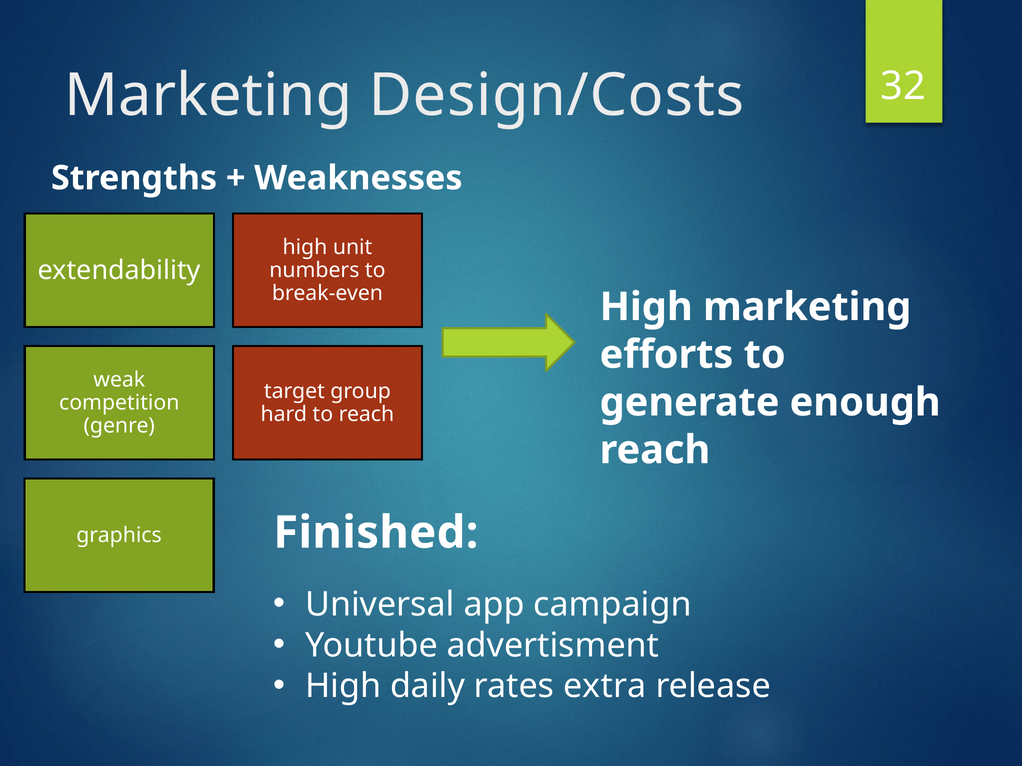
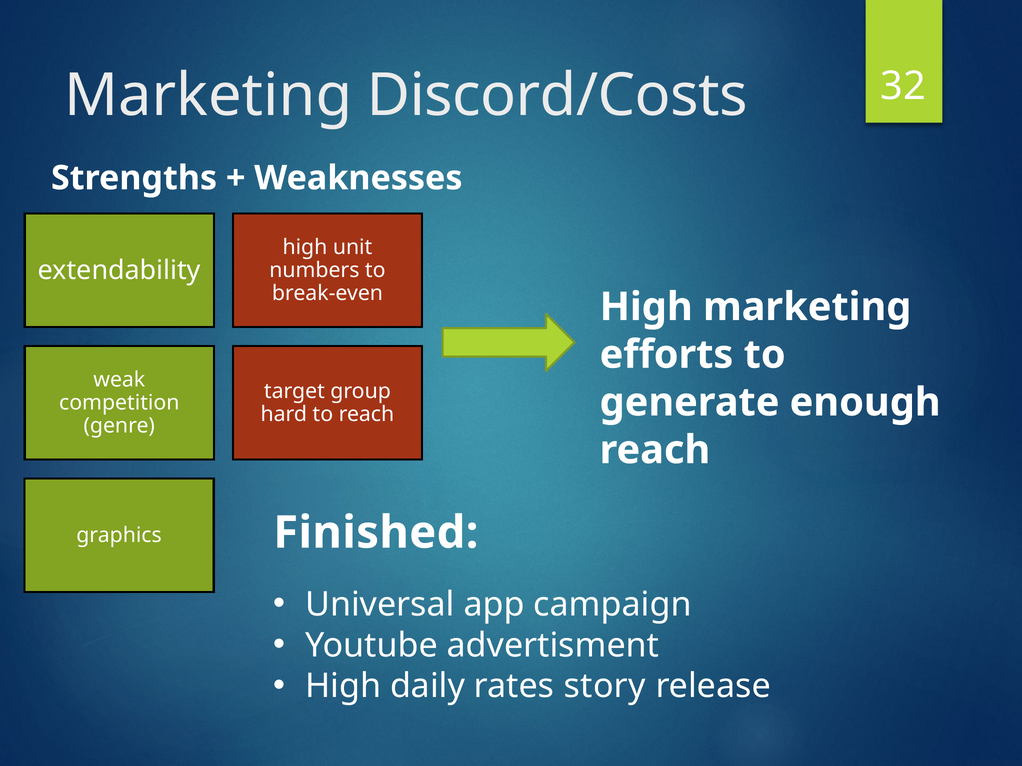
Design/Costs: Design/Costs -> Discord/Costs
extra: extra -> story
